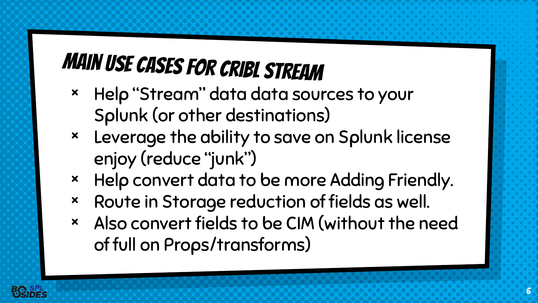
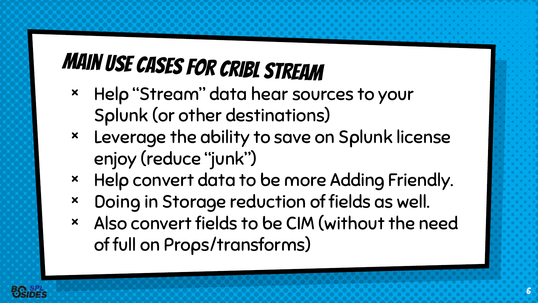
data data: data -> hear
Route: Route -> Doing
